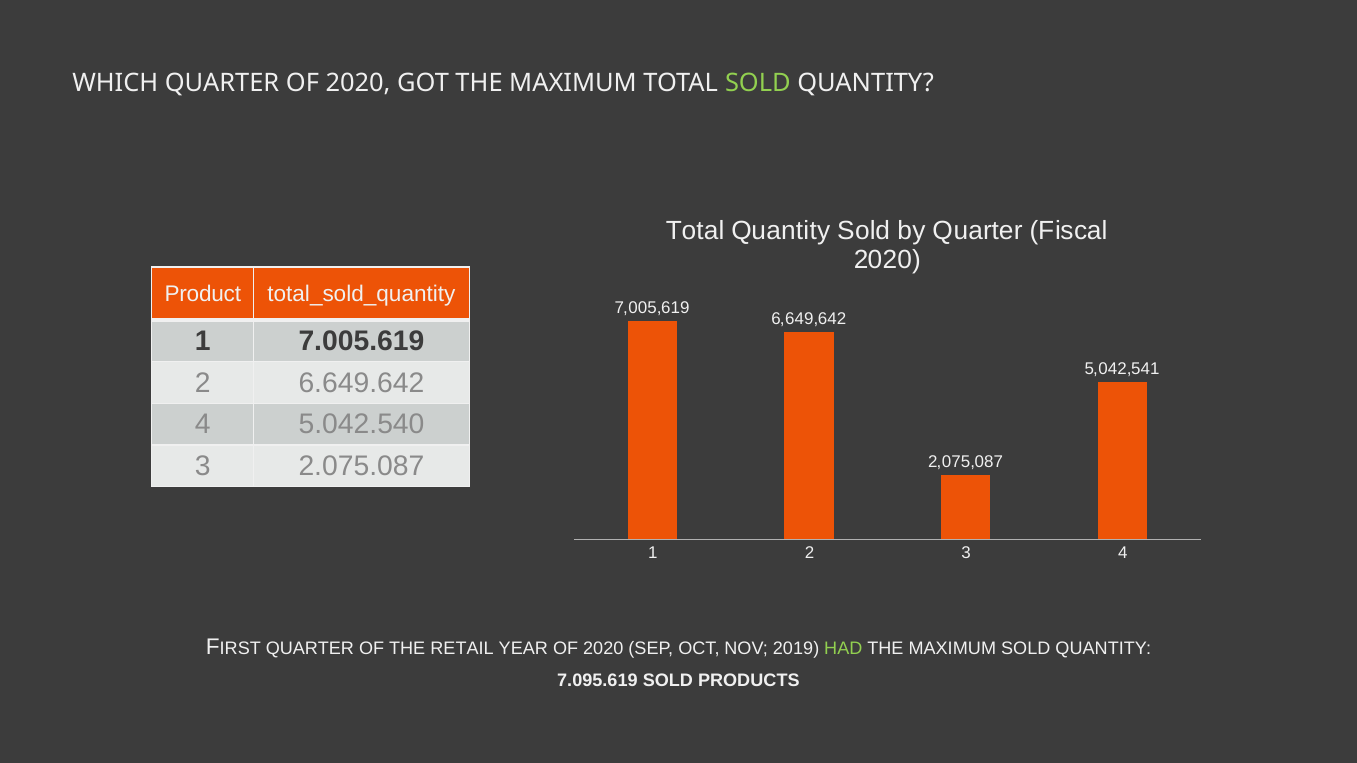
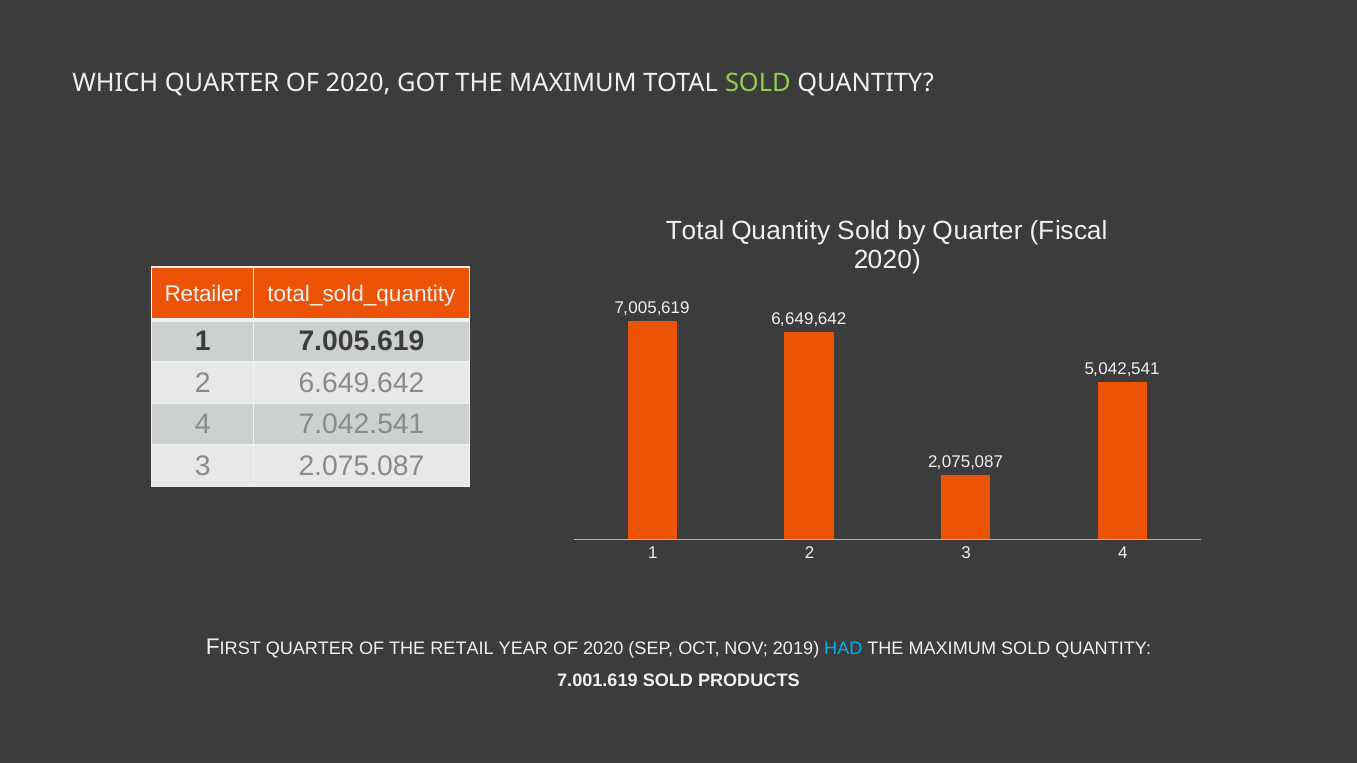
Product: Product -> Retailer
5.042.540: 5.042.540 -> 7.042.541
HAD colour: light green -> light blue
7.095.619: 7.095.619 -> 7.001.619
